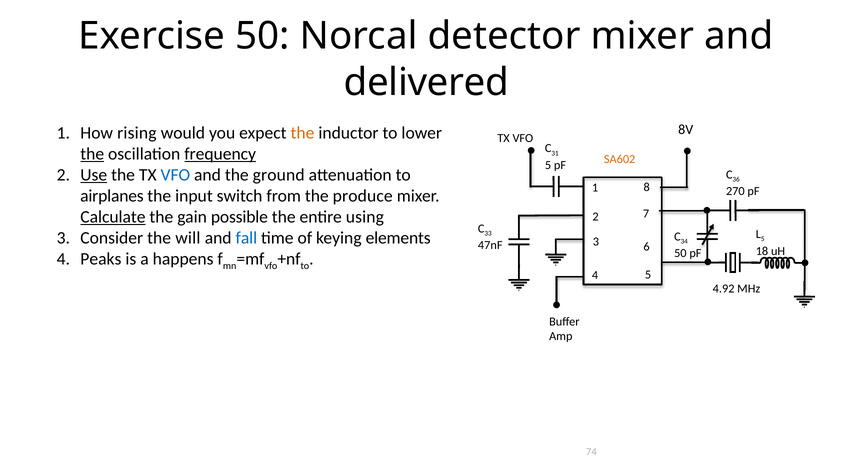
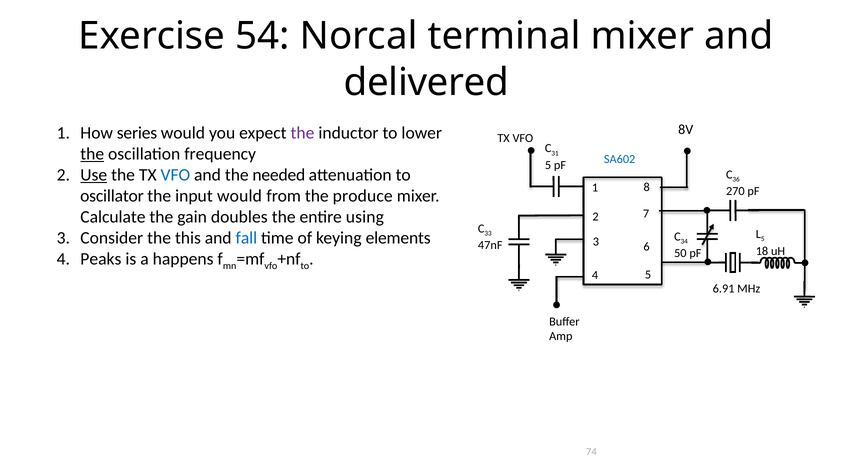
Exercise 50: 50 -> 54
detector: detector -> terminal
rising: rising -> series
the at (302, 133) colour: orange -> purple
frequency underline: present -> none
SA602 colour: orange -> blue
ground: ground -> needed
airplanes: airplanes -> oscillator
input switch: switch -> would
Calculate underline: present -> none
possible: possible -> doubles
will: will -> this
4.92: 4.92 -> 6.91
